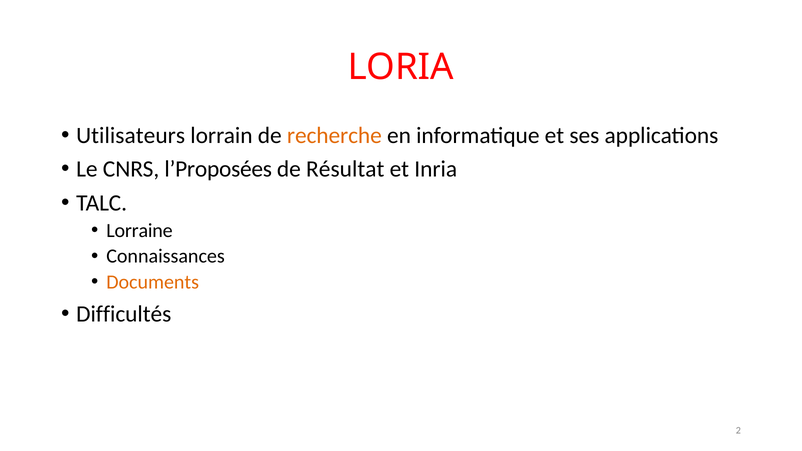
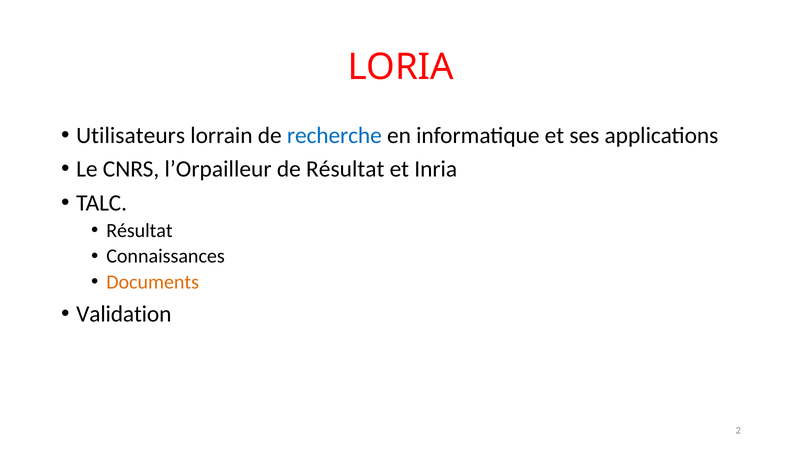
recherche colour: orange -> blue
l’Proposées: l’Proposées -> l’Orpailleur
Lorraine at (139, 230): Lorraine -> Résultat
Difficultés: Difficultés -> Validation
